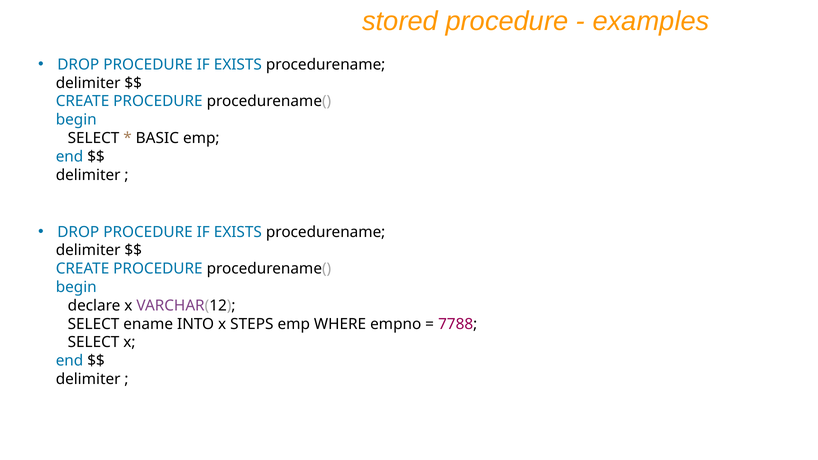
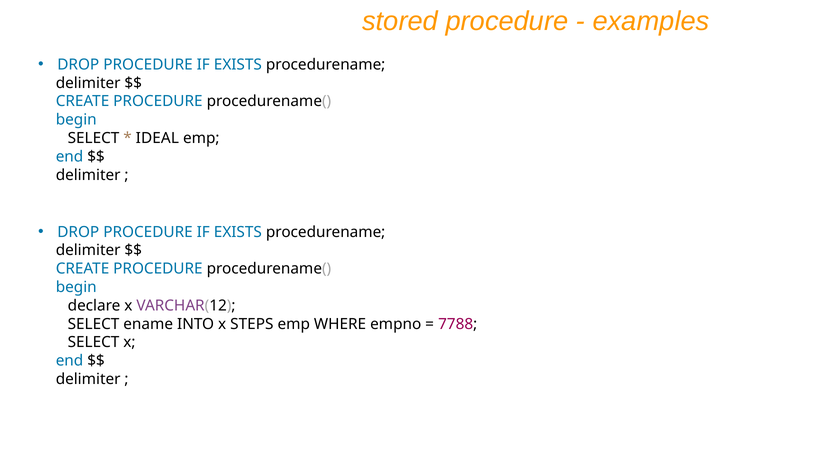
BASIC: BASIC -> IDEAL
